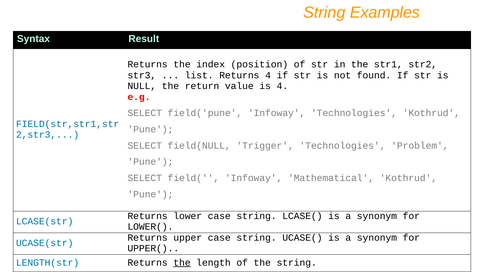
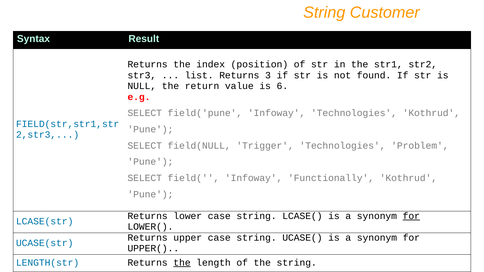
Examples: Examples -> Customer
Returns 4: 4 -> 3
is 4: 4 -> 6
Mathematical: Mathematical -> Functionally
for at (411, 216) underline: none -> present
